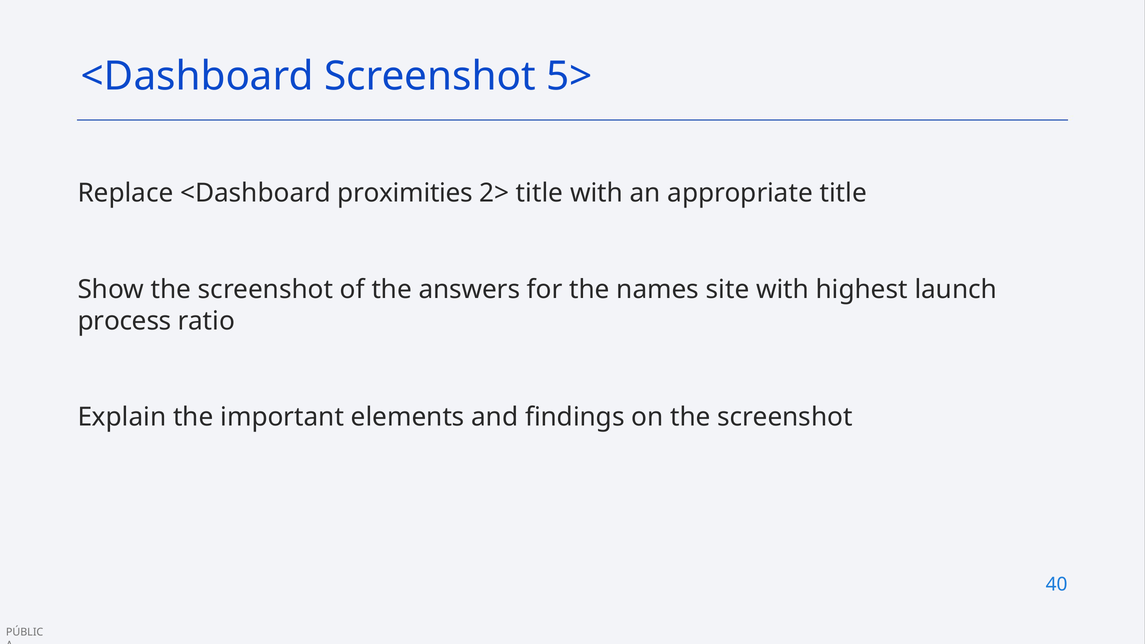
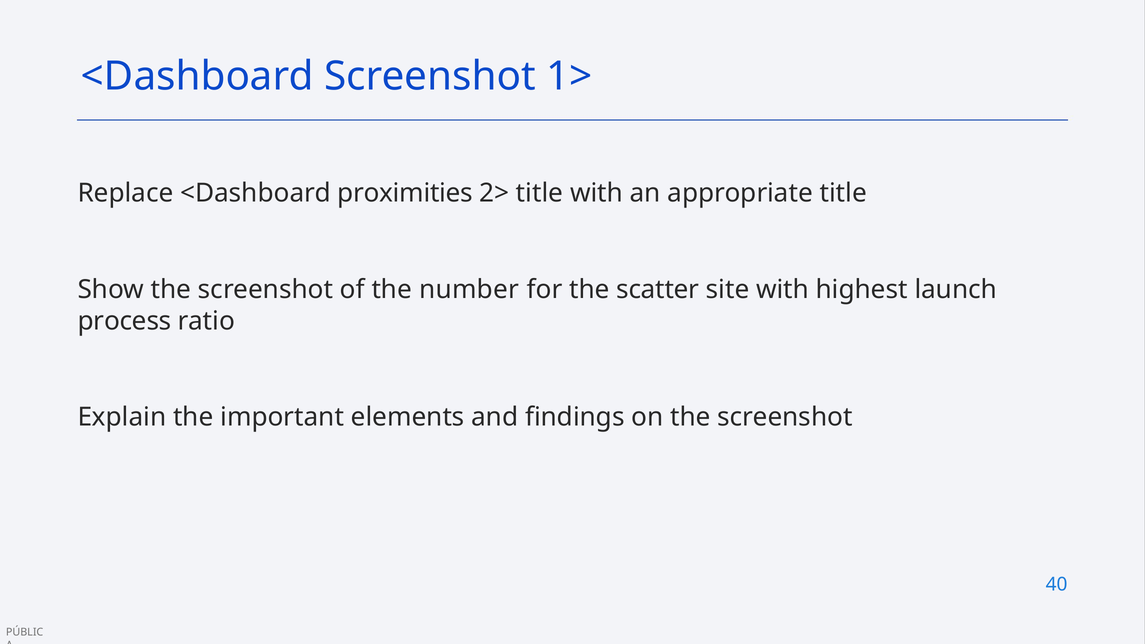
5>: 5> -> 1>
answers: answers -> number
names: names -> scatter
